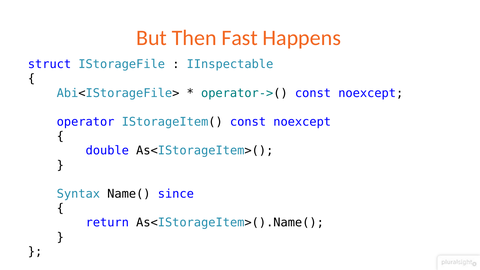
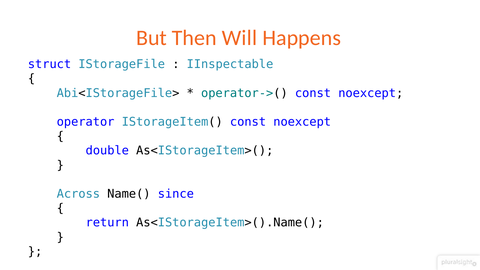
Fast: Fast -> Will
Syntax: Syntax -> Across
